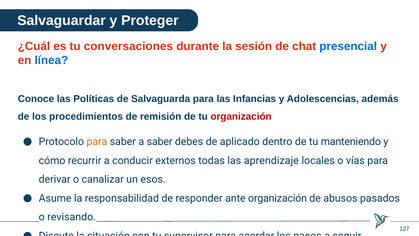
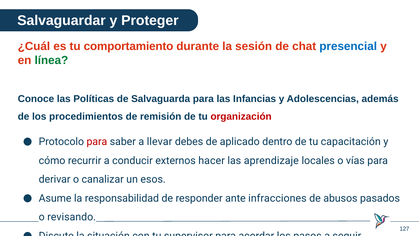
conversaciones: conversaciones -> comportamiento
línea colour: blue -> green
para at (97, 141) colour: orange -> red
a saber: saber -> llevar
manteniendo: manteniendo -> capacitación
todas: todas -> hacer
ante organización: organización -> infracciones
